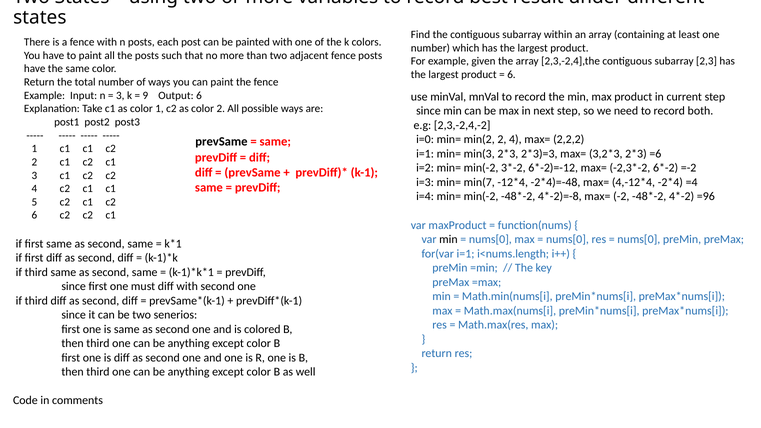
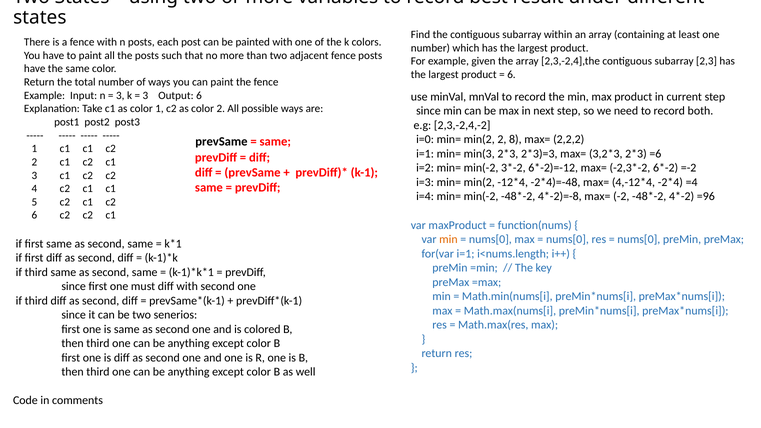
9 at (145, 95): 9 -> 3
2 4: 4 -> 8
i=3 min= min(7: min(7 -> min(2
min at (448, 239) colour: black -> orange
